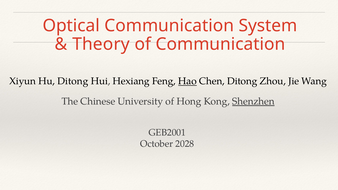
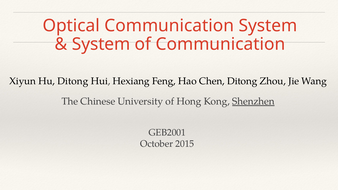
Theory at (101, 44): Theory -> System
Hao underline: present -> none
2028: 2028 -> 2015
